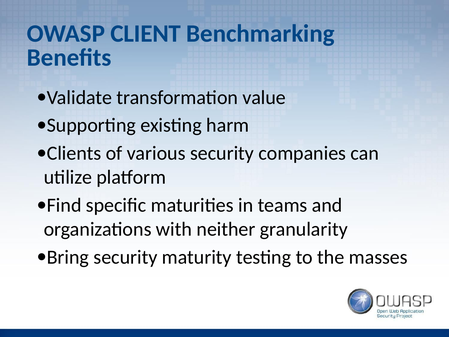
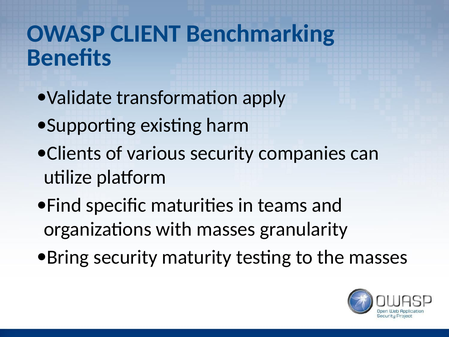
value: value -> apply
with neither: neither -> masses
